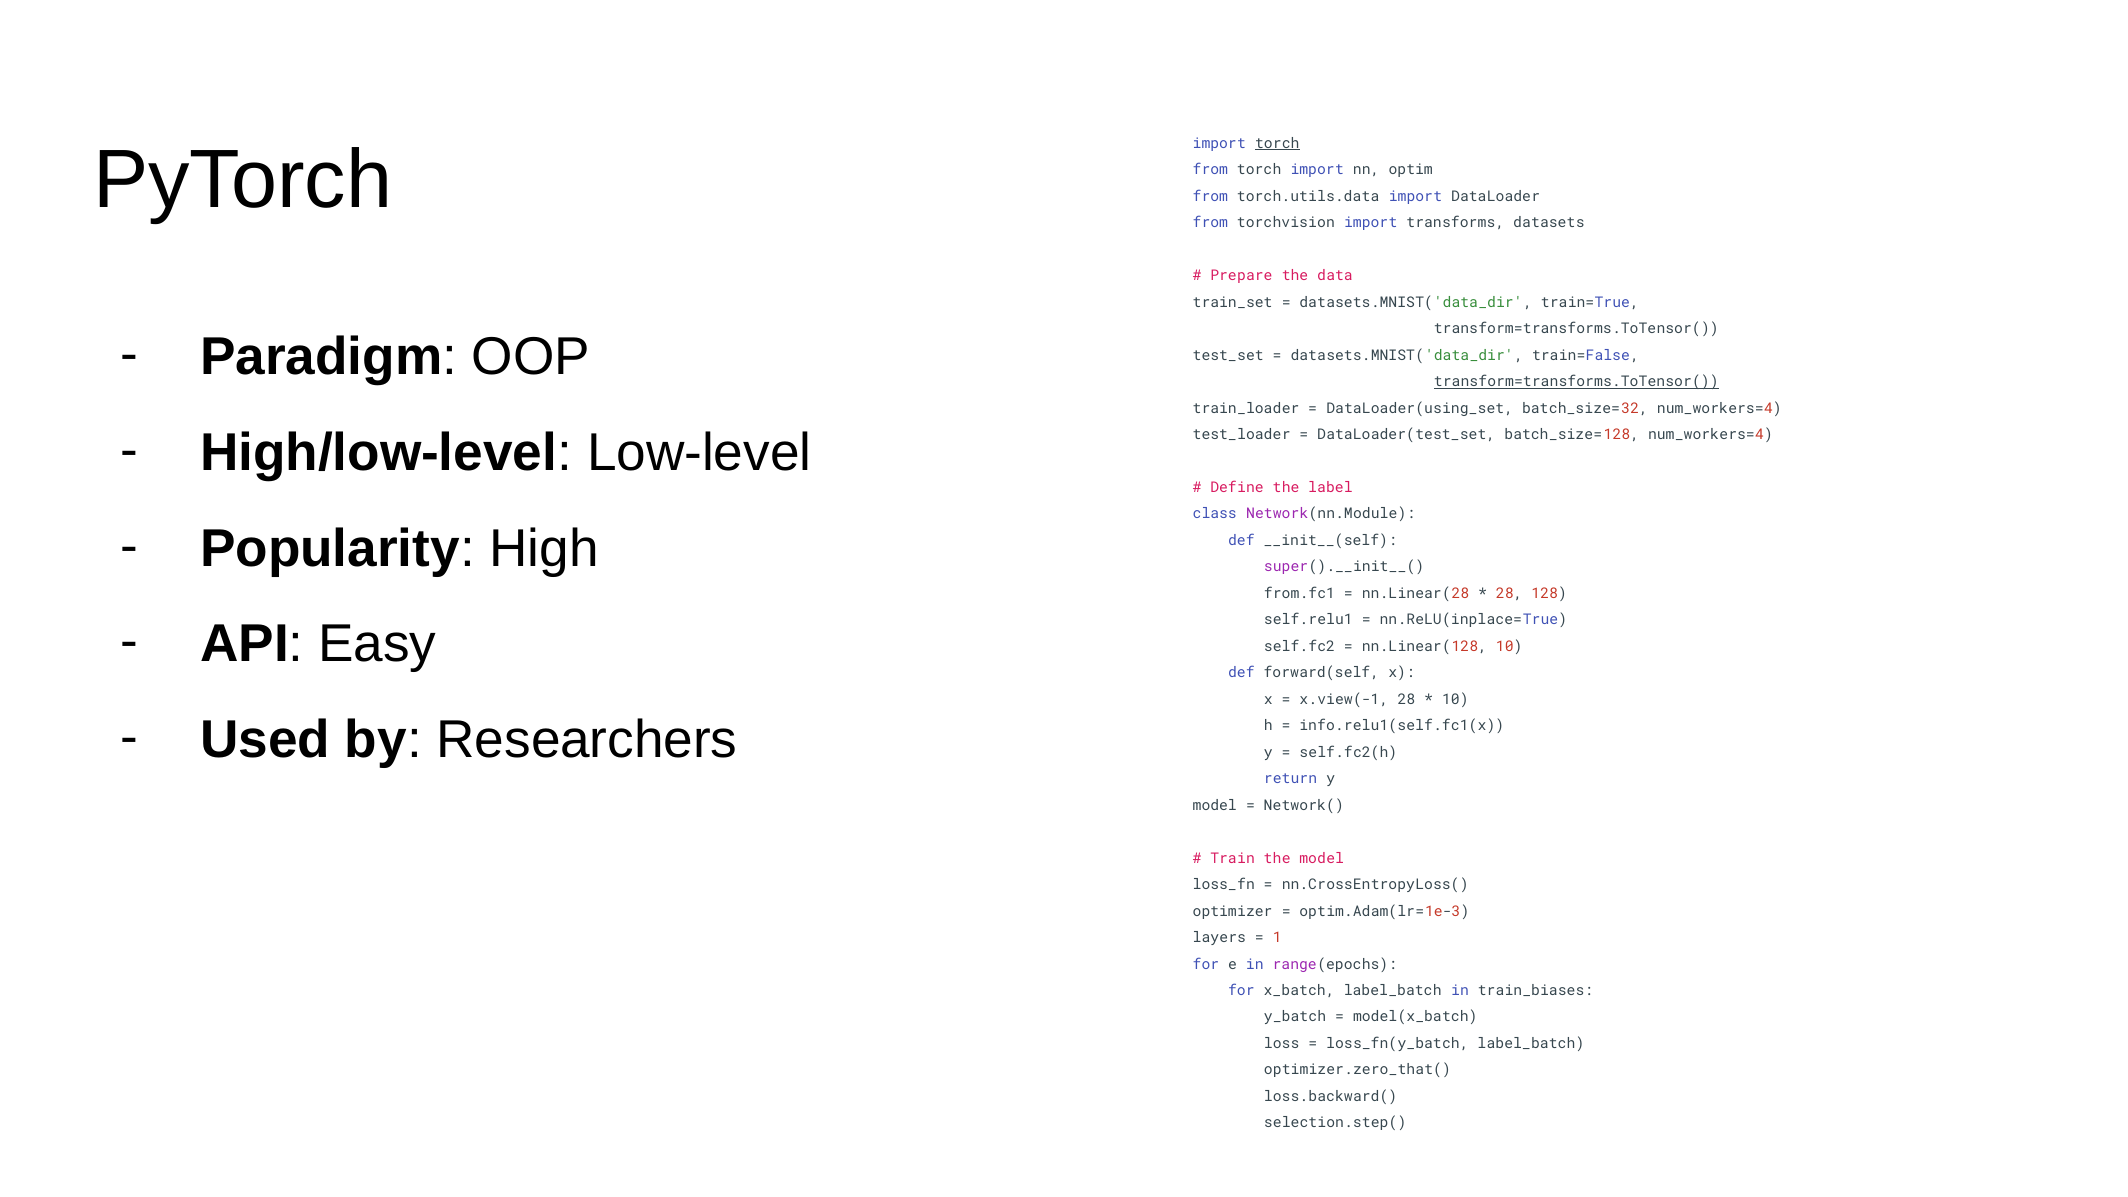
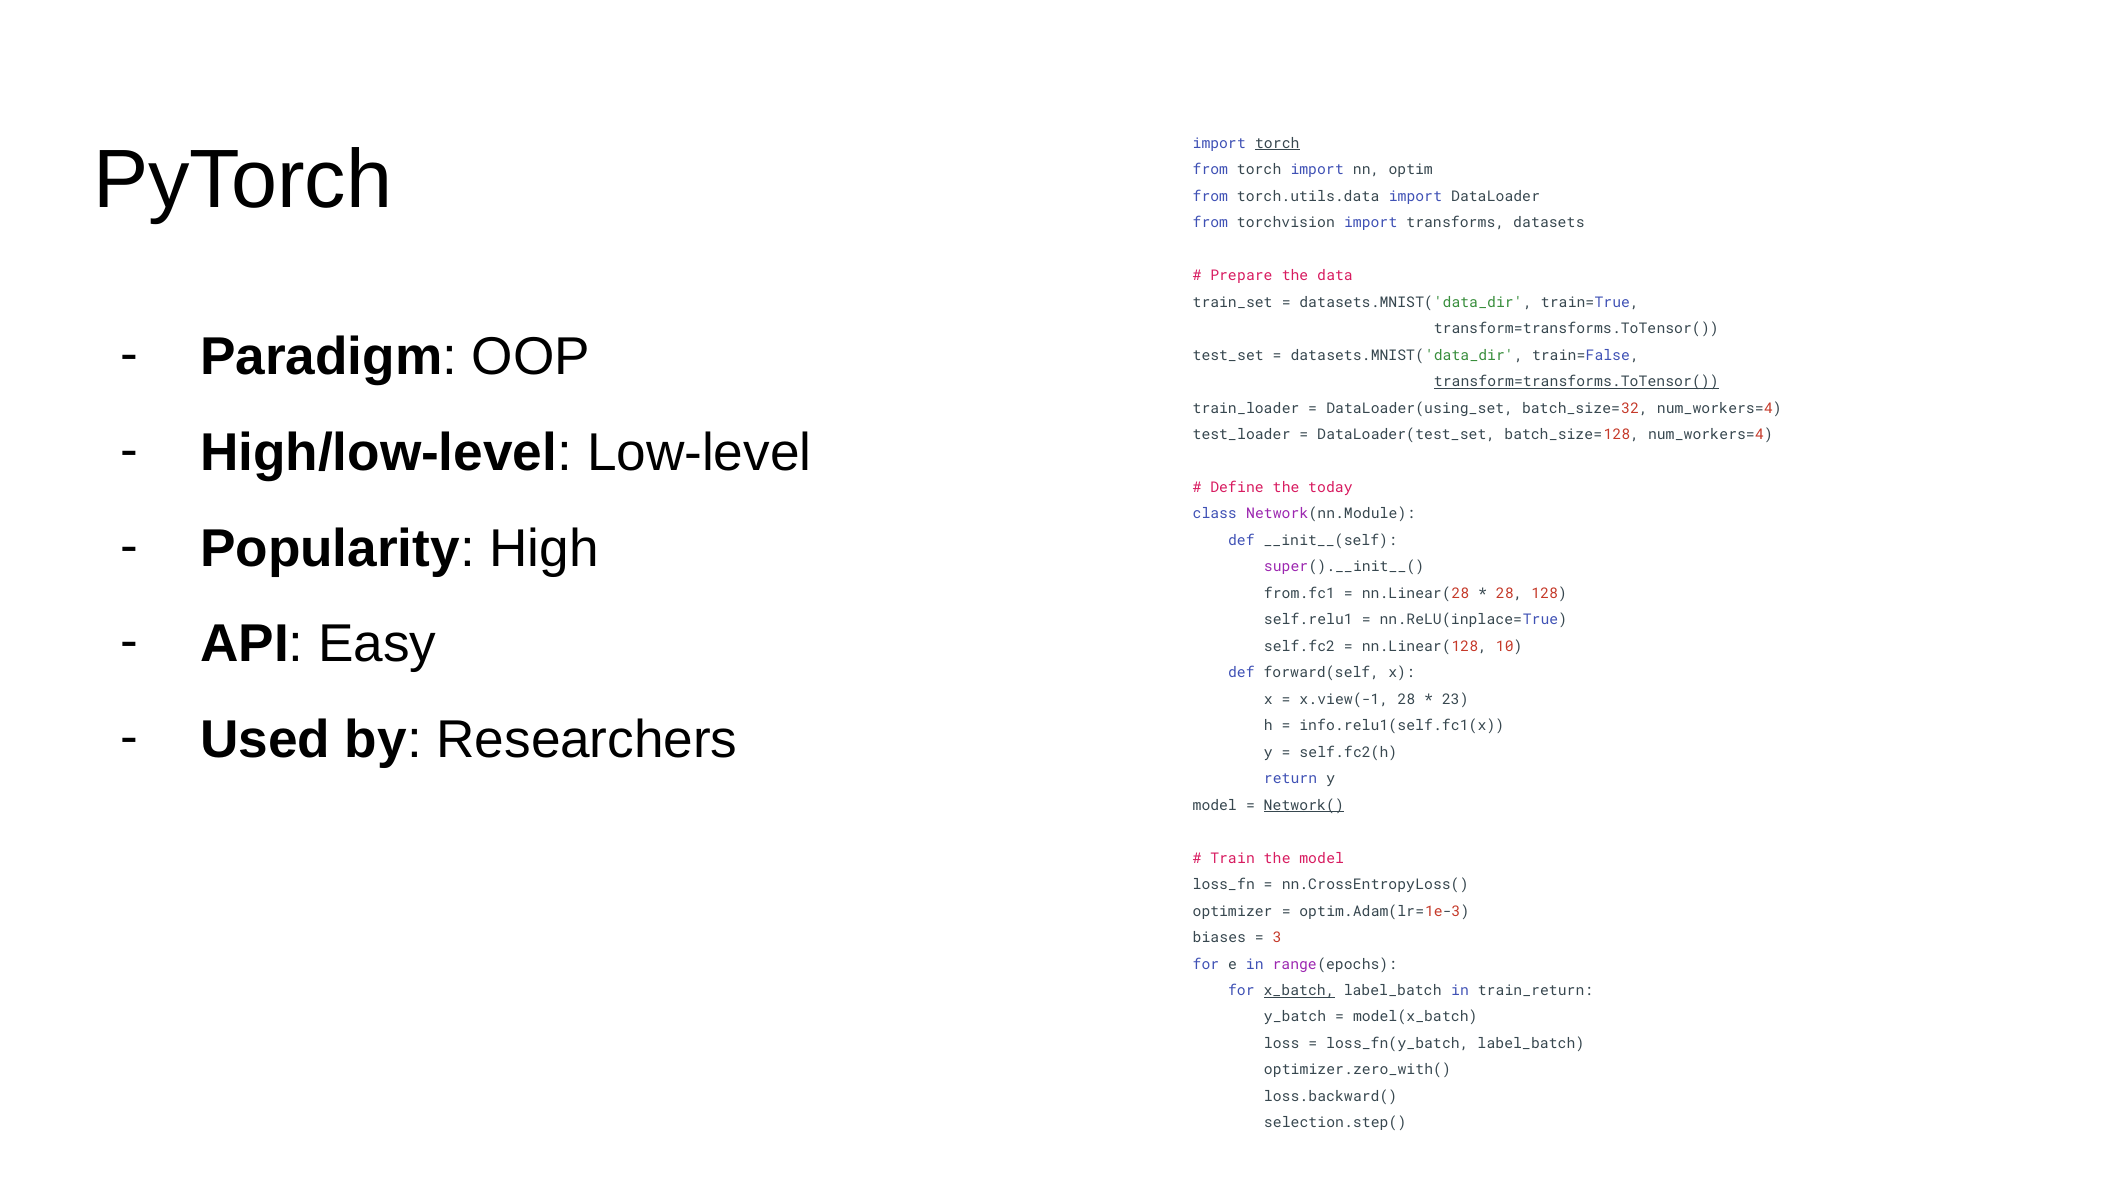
label: label -> today
10 at (1455, 699): 10 -> 23
Network( underline: none -> present
layers: layers -> biases
1: 1 -> 3
x_batch underline: none -> present
train_biases: train_biases -> train_return
optimizer.zero_that(: optimizer.zero_that( -> optimizer.zero_with(
